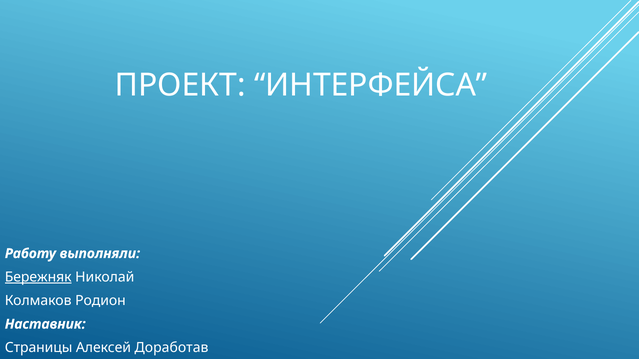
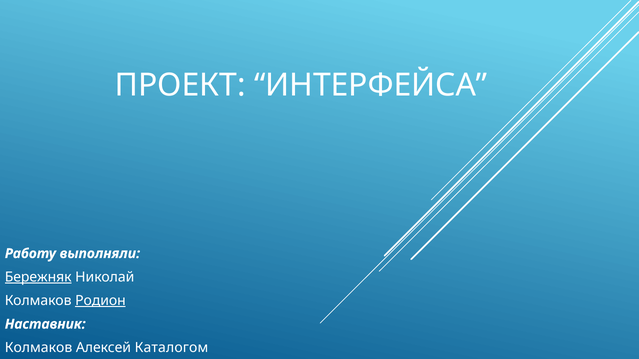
Родион underline: none -> present
Страницы at (39, 348): Страницы -> Колмаков
Доработав: Доработав -> Каталогом
